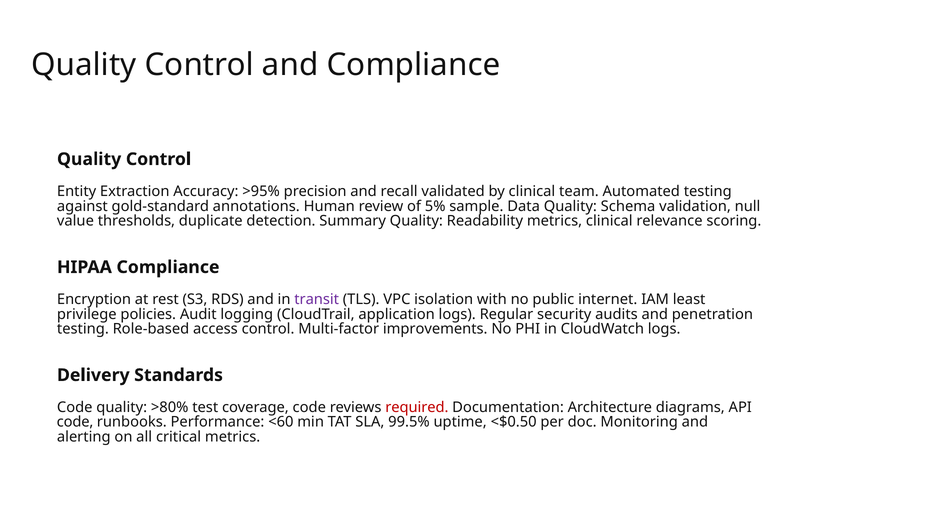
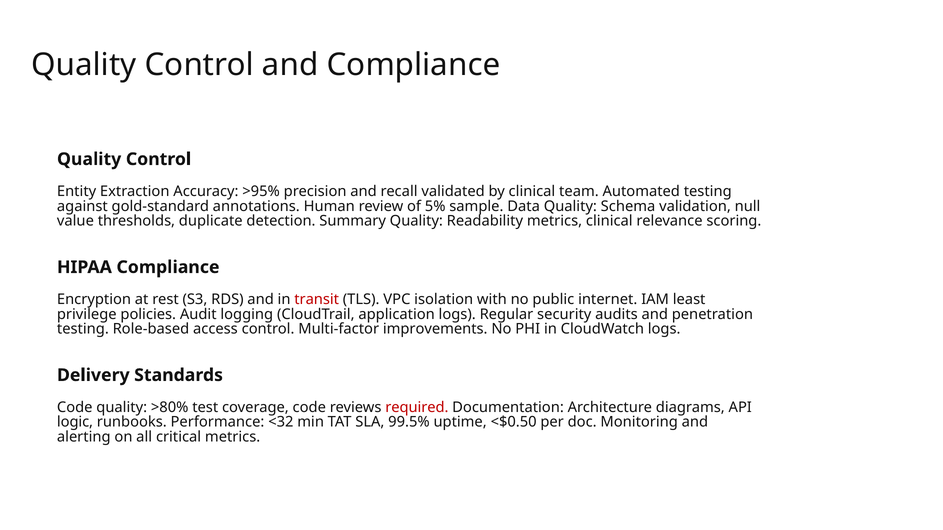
transit colour: purple -> red
code at (75, 422): code -> logic
<60: <60 -> <32
